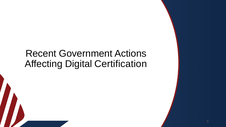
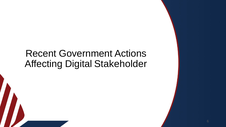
Certification: Certification -> Stakeholder
